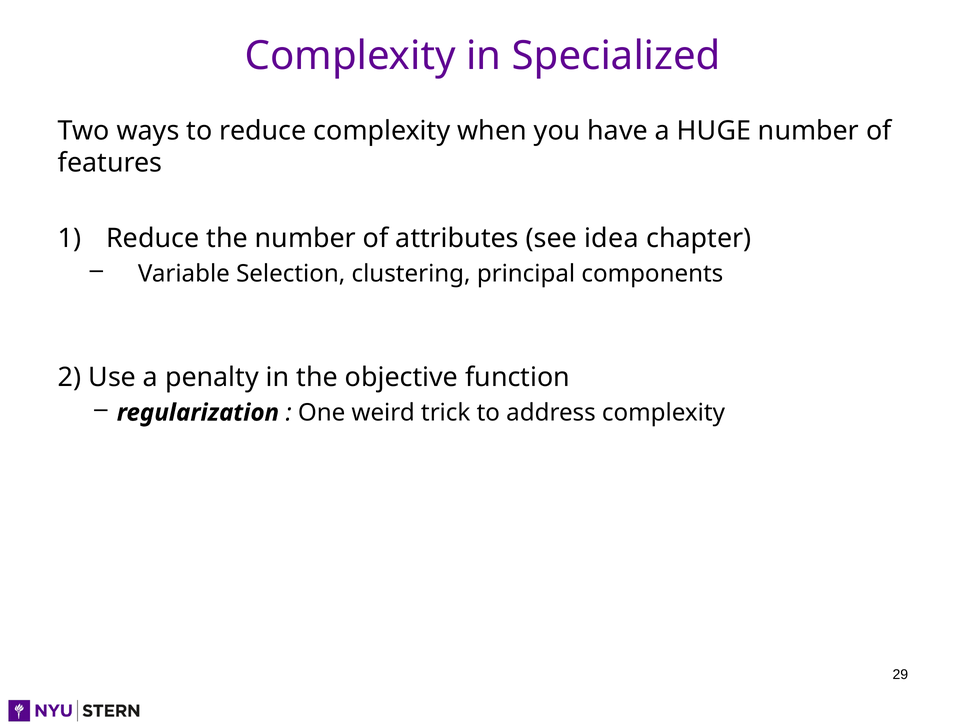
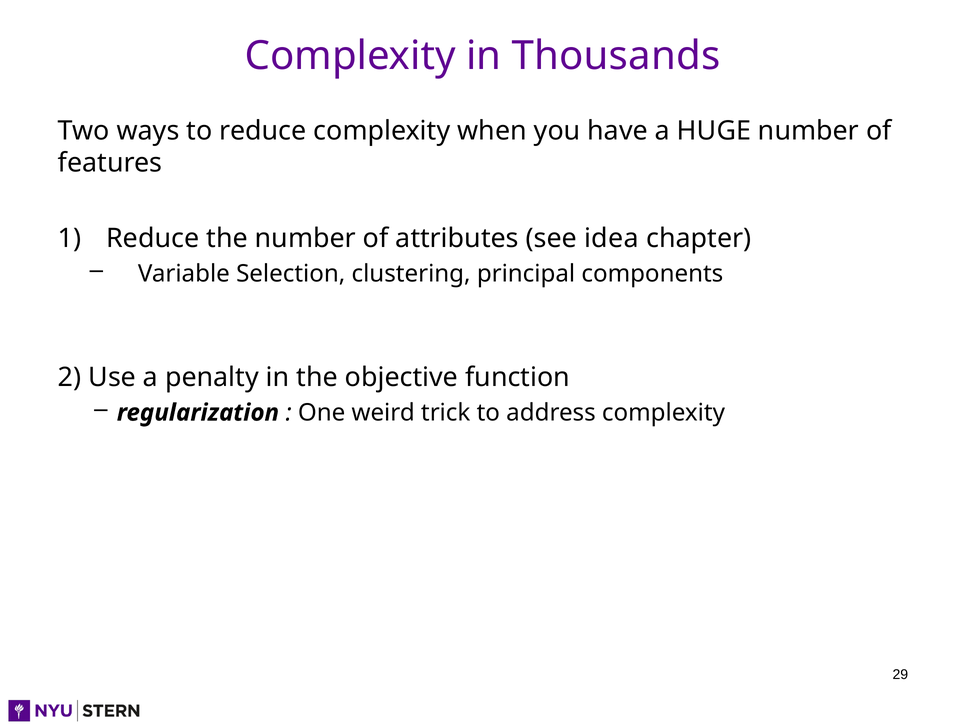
Specialized: Specialized -> Thousands
